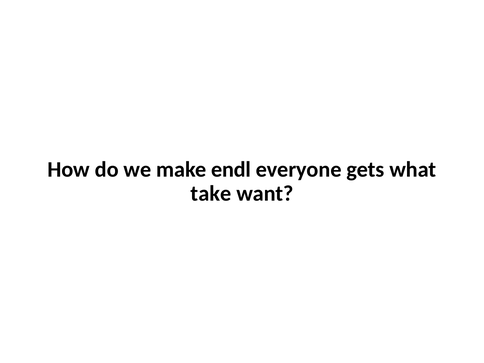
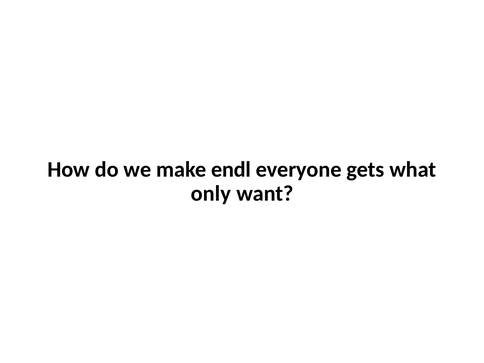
take: take -> only
